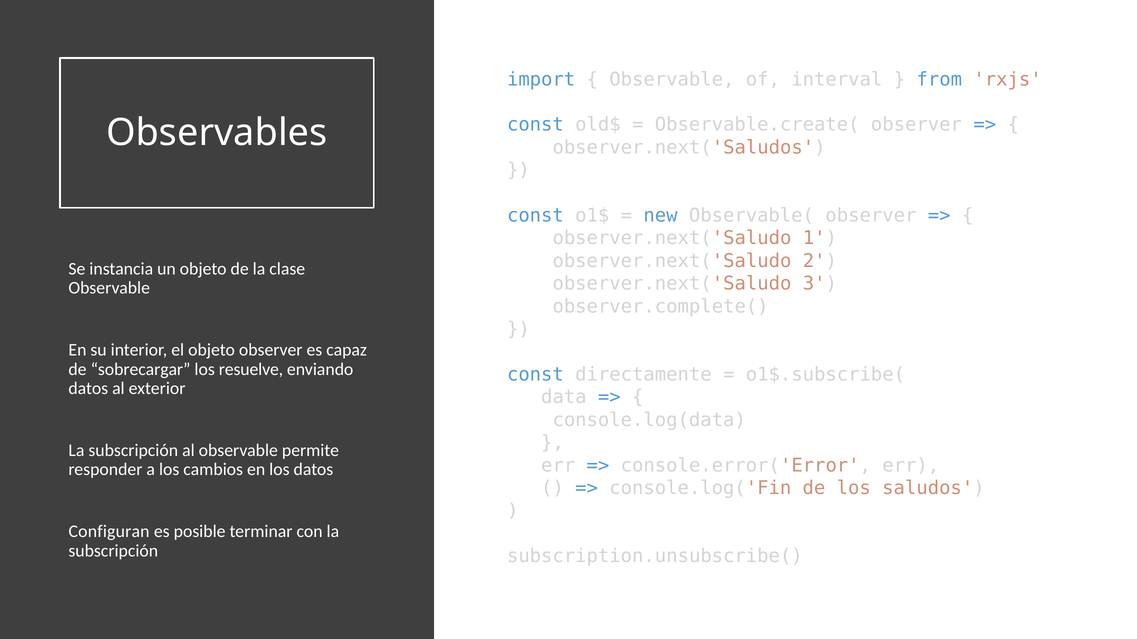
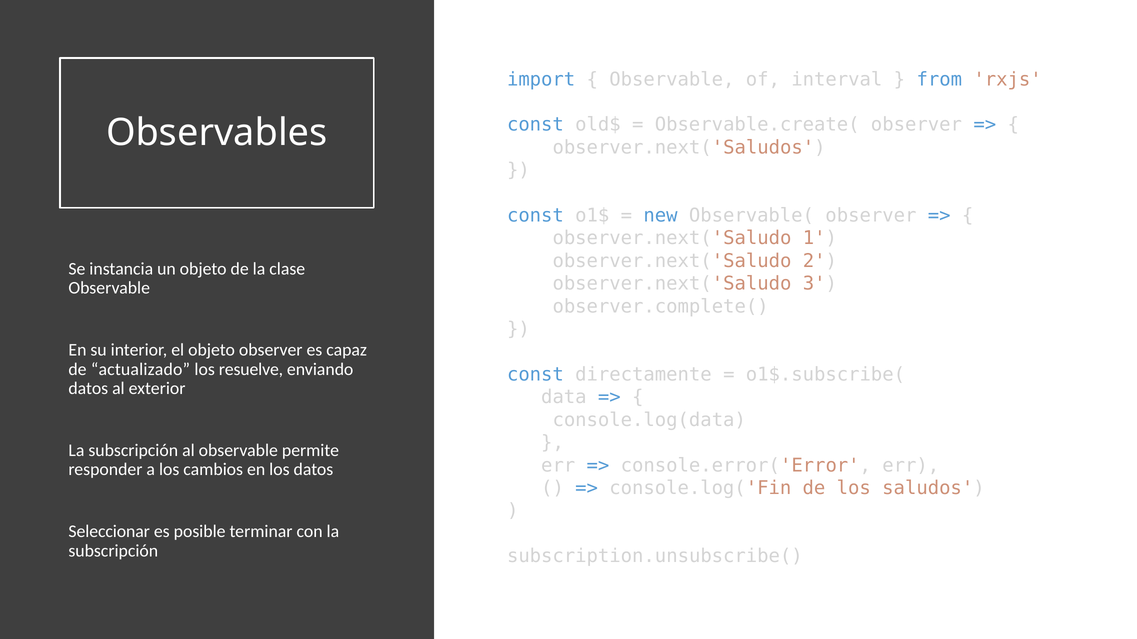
sobrecargar: sobrecargar -> actualizado
Configuran: Configuran -> Seleccionar
